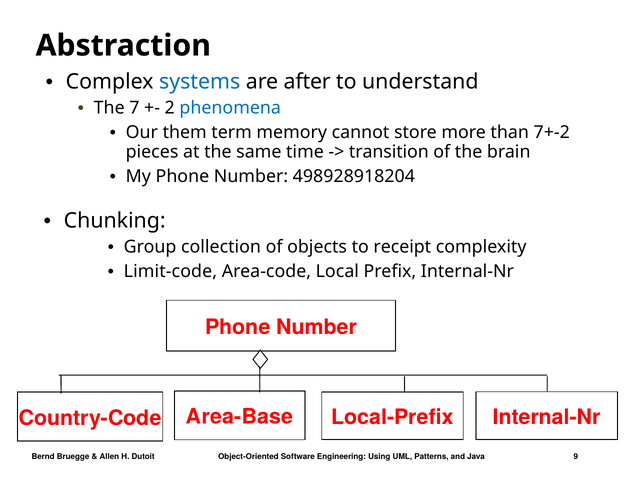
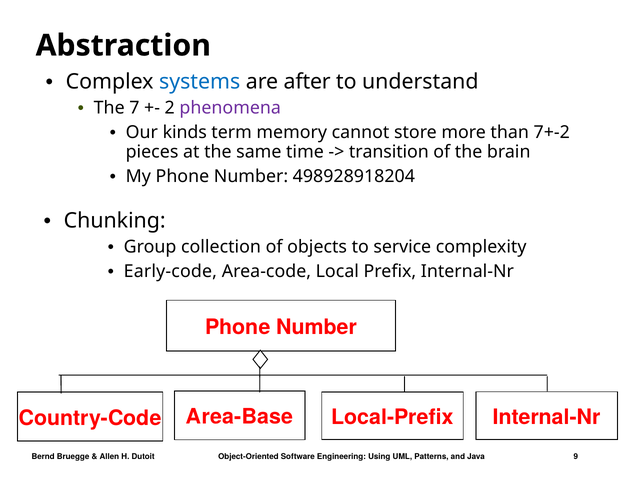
phenomena colour: blue -> purple
them: them -> kinds
receipt: receipt -> service
Limit-code: Limit-code -> Early-code
